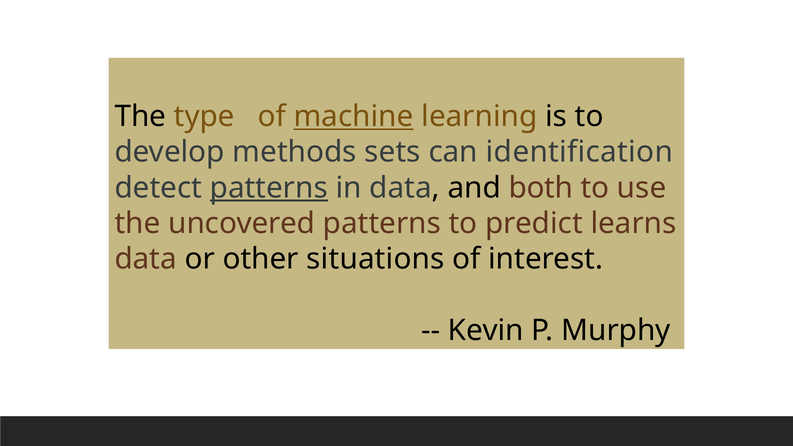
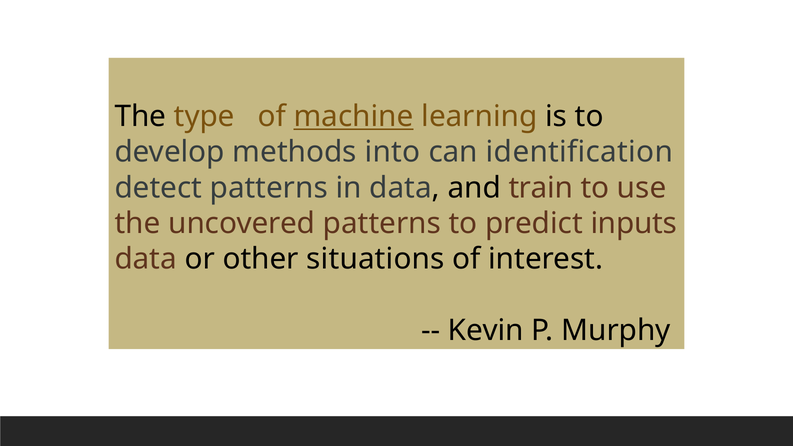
sets: sets -> into
patterns at (269, 188) underline: present -> none
both: both -> train
learns: learns -> inputs
